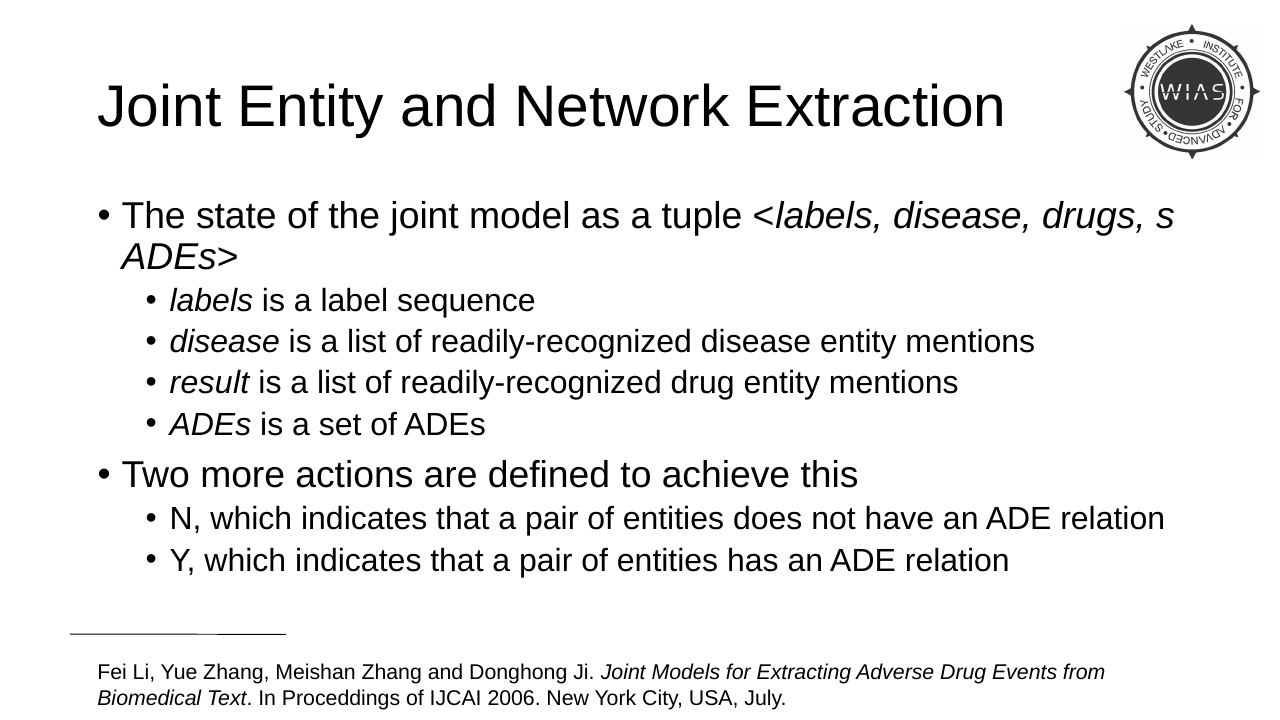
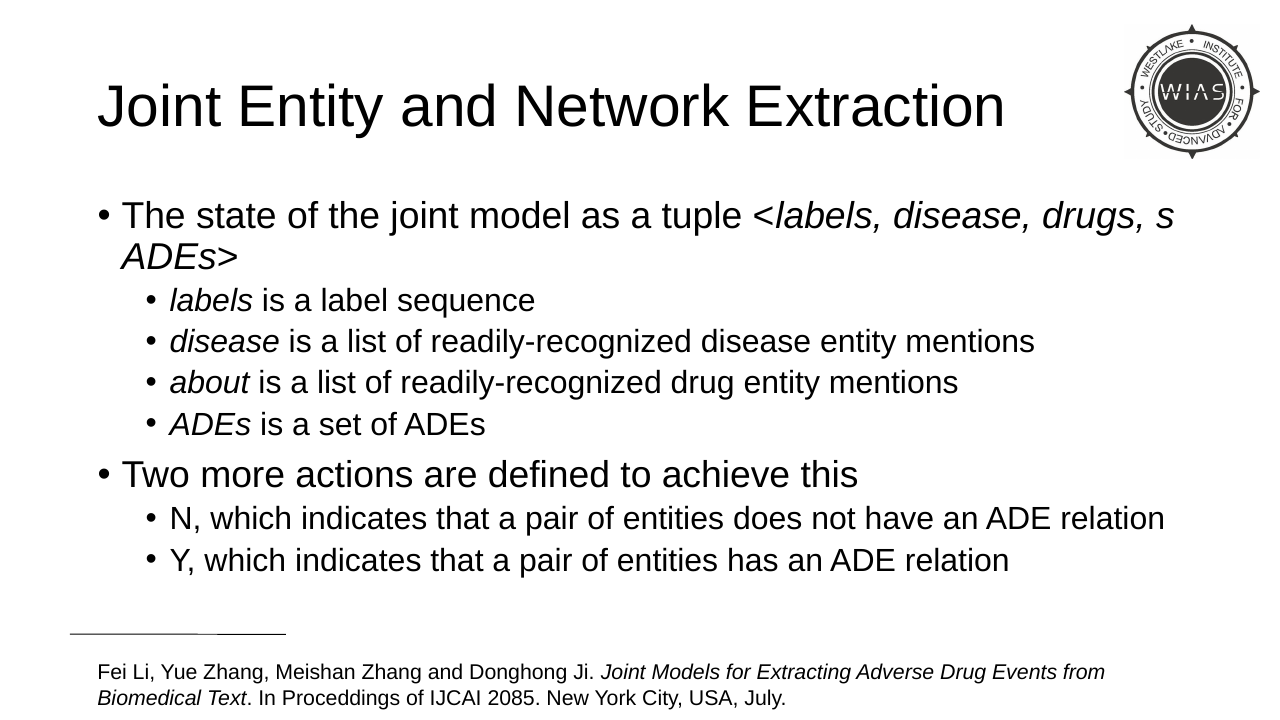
result: result -> about
2006: 2006 -> 2085
